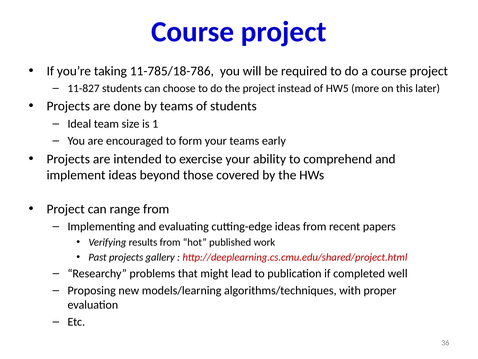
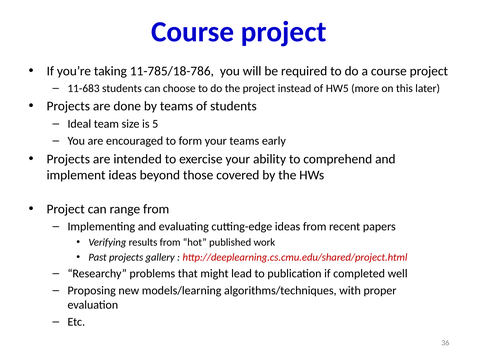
11-827: 11-827 -> 11-683
1: 1 -> 5
